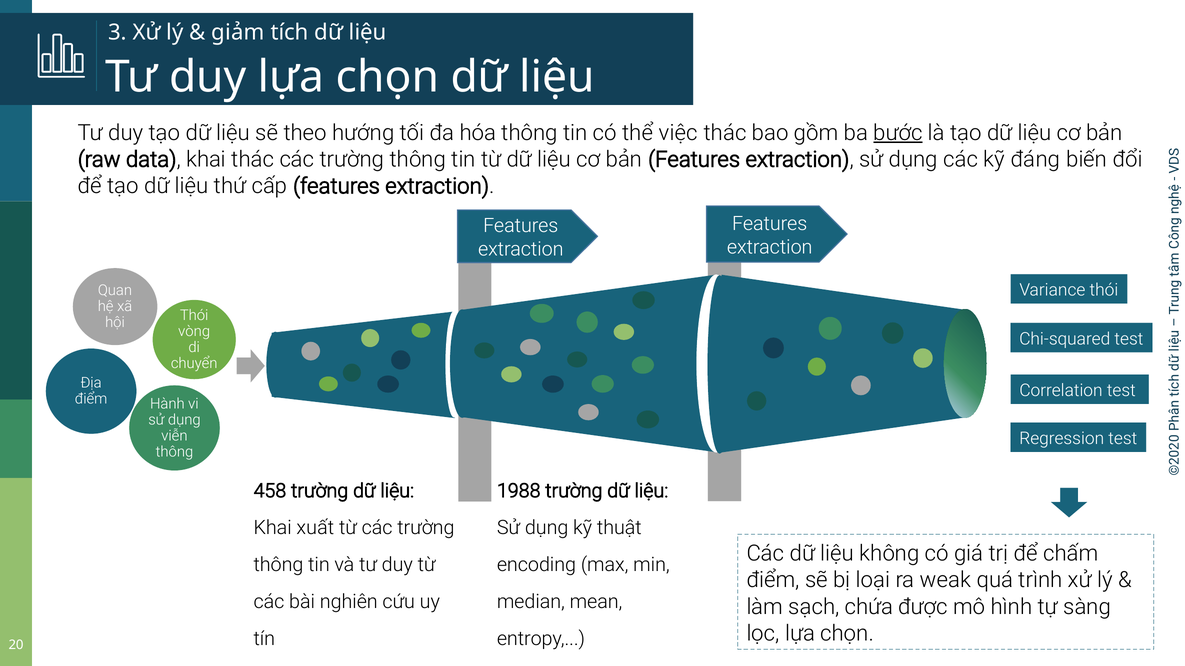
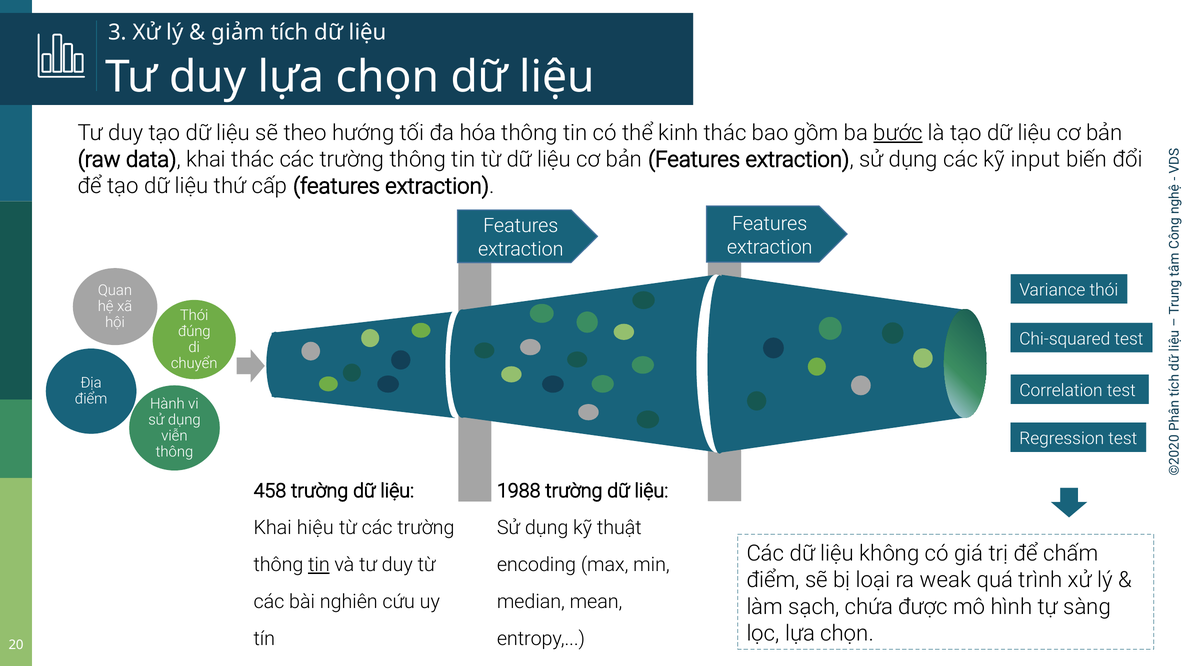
việc: việc -> kinh
đáng: đáng -> input
vòng: vòng -> đúng
xuất: xuất -> hiệu
tin at (319, 565) underline: none -> present
